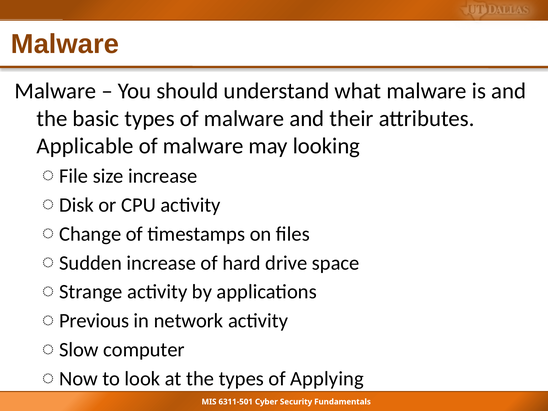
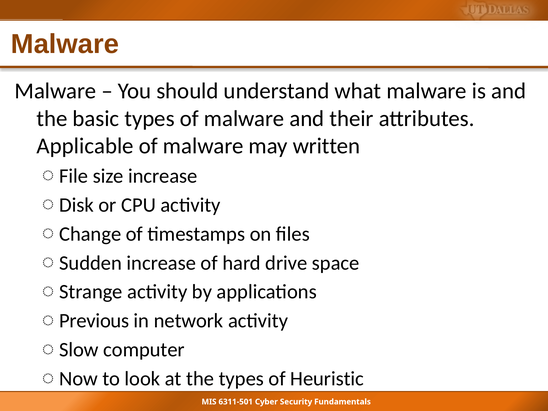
looking: looking -> written
Applying: Applying -> Heuristic
